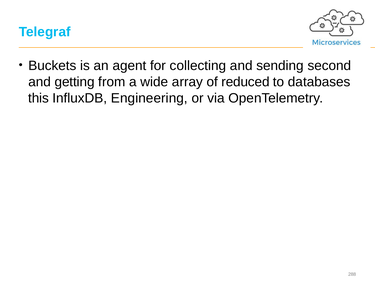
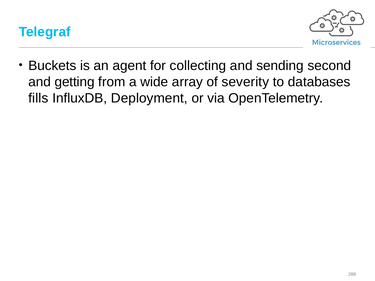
reduced: reduced -> severity
this: this -> fills
Engineering: Engineering -> Deployment
